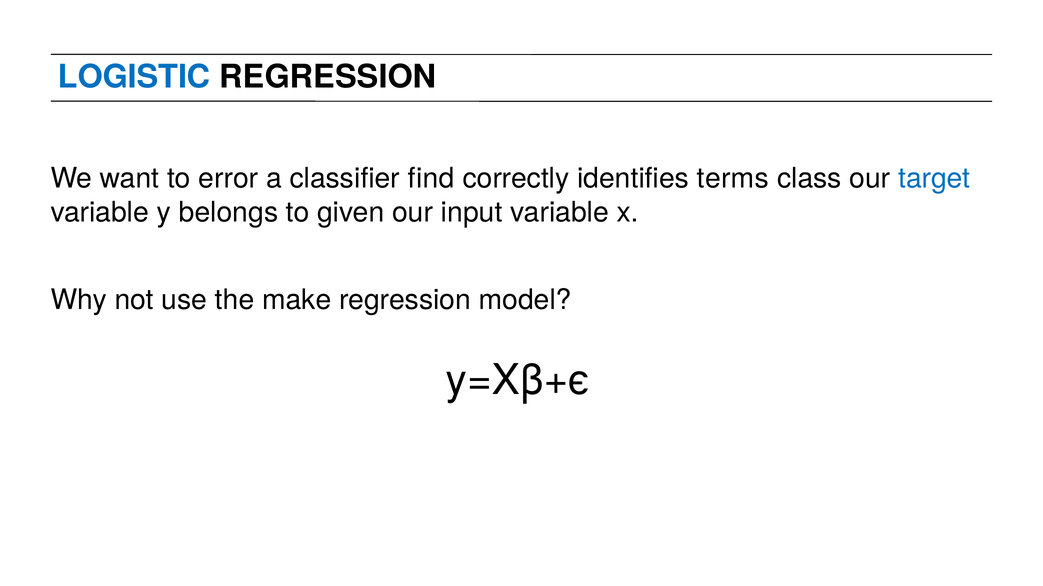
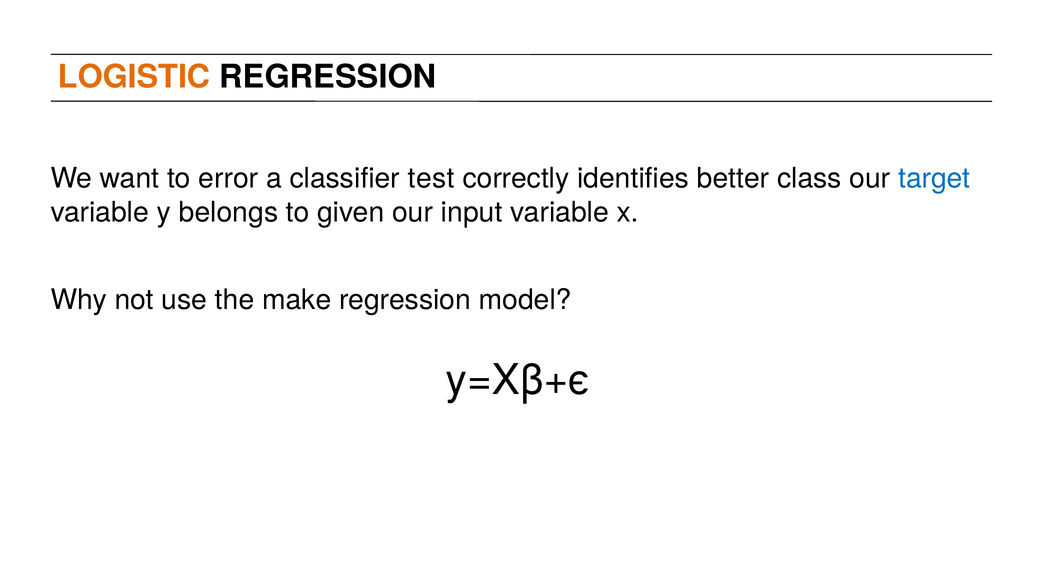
LOGISTIC colour: blue -> orange
find: find -> test
terms: terms -> better
